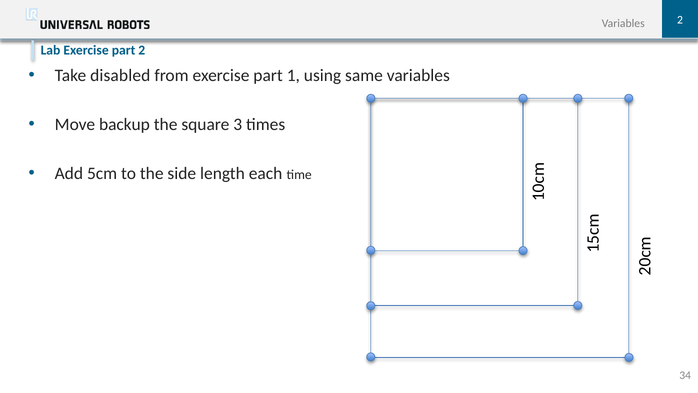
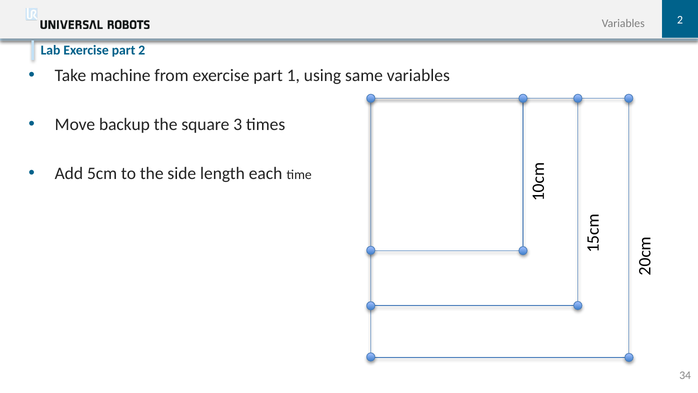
disabled: disabled -> machine
